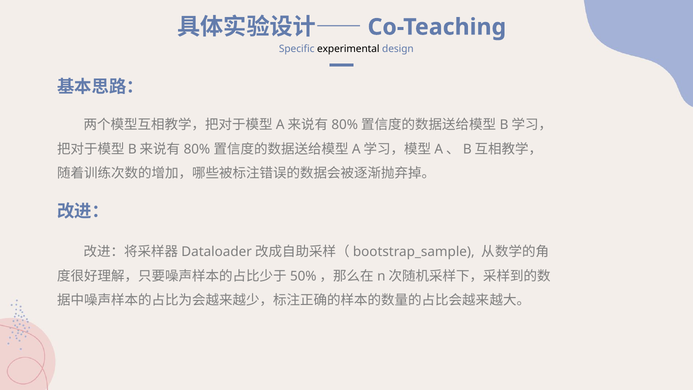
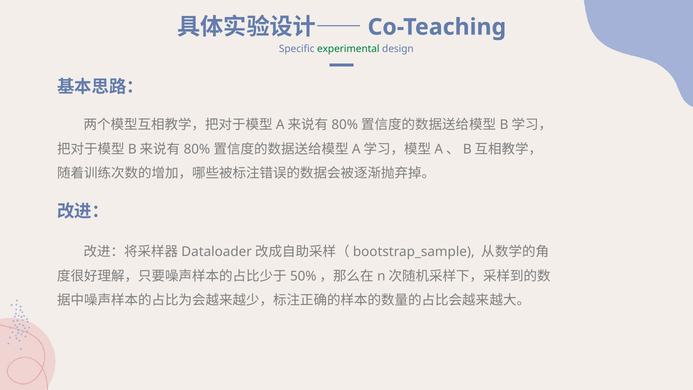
experimental colour: black -> green
